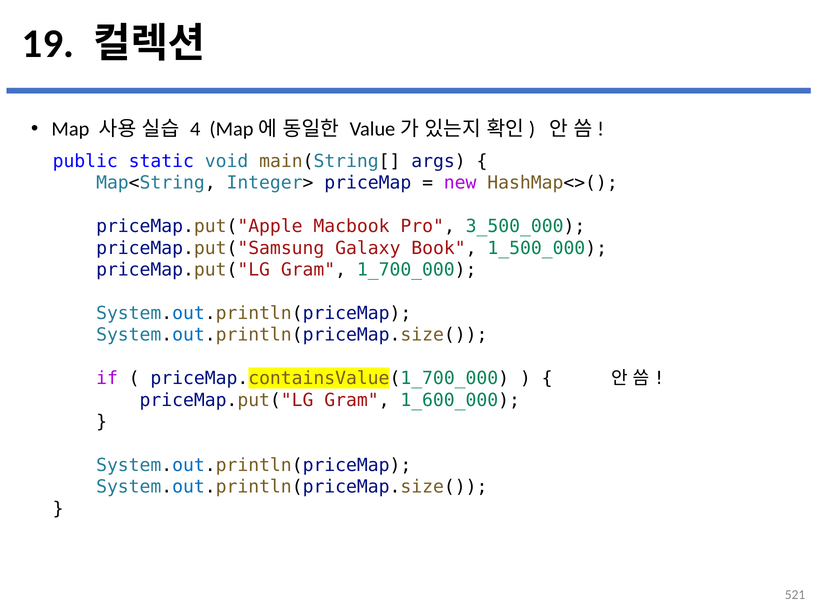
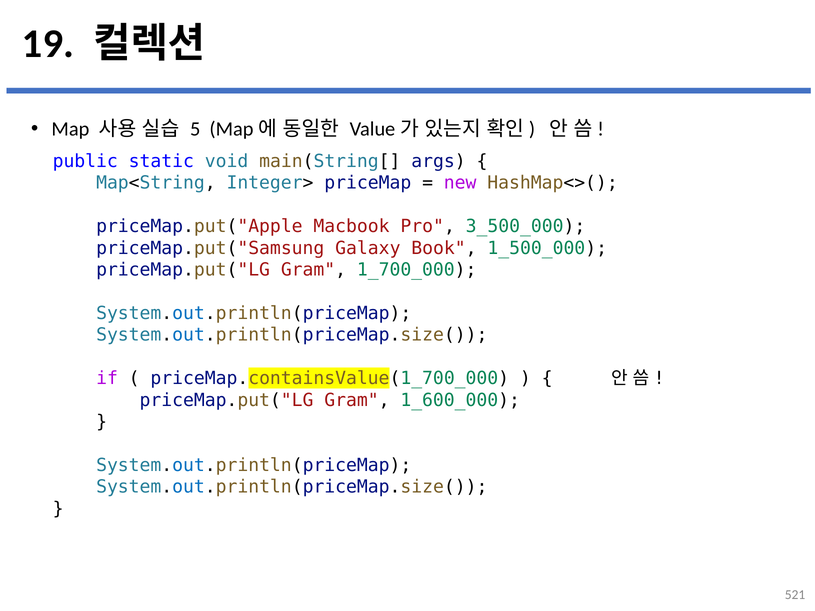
4: 4 -> 5
